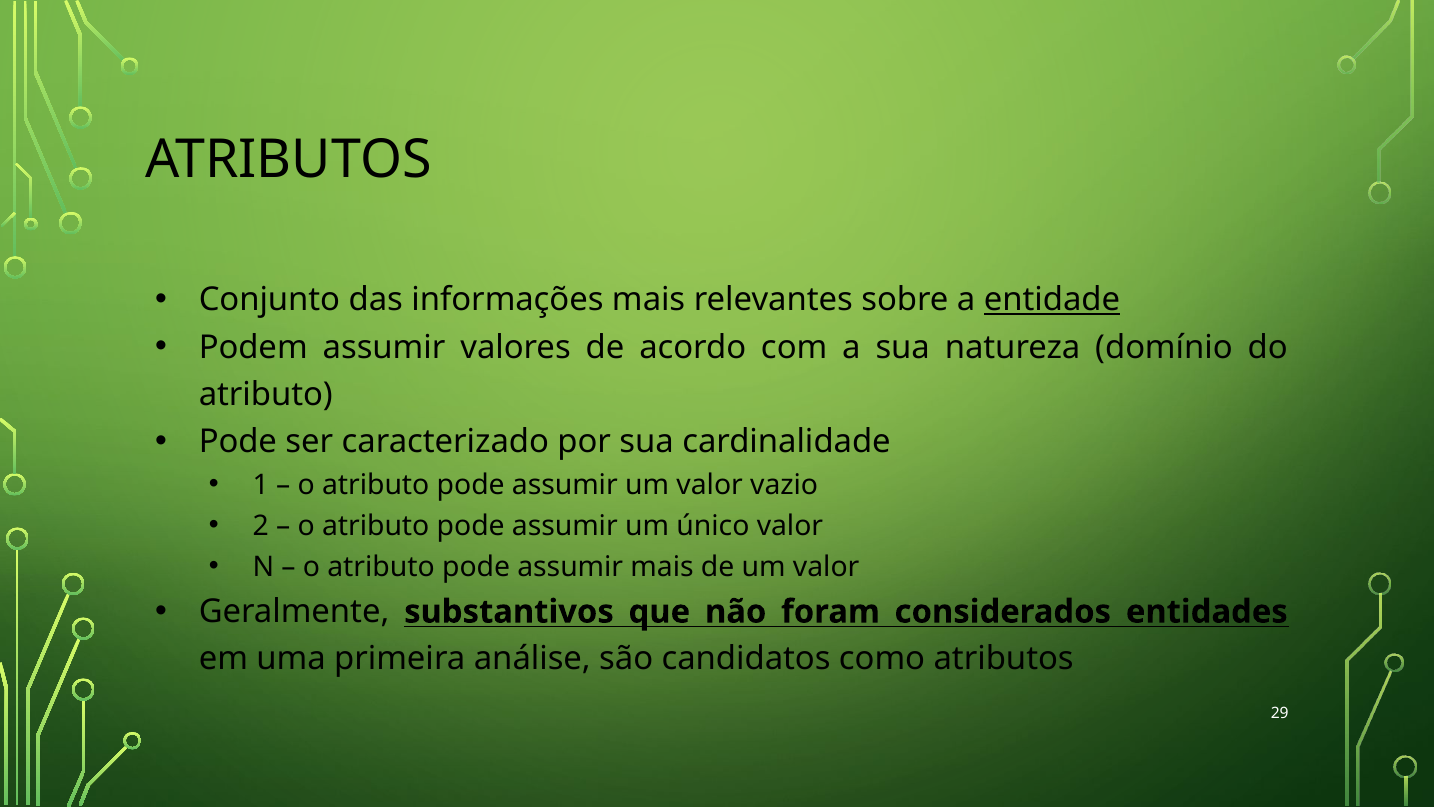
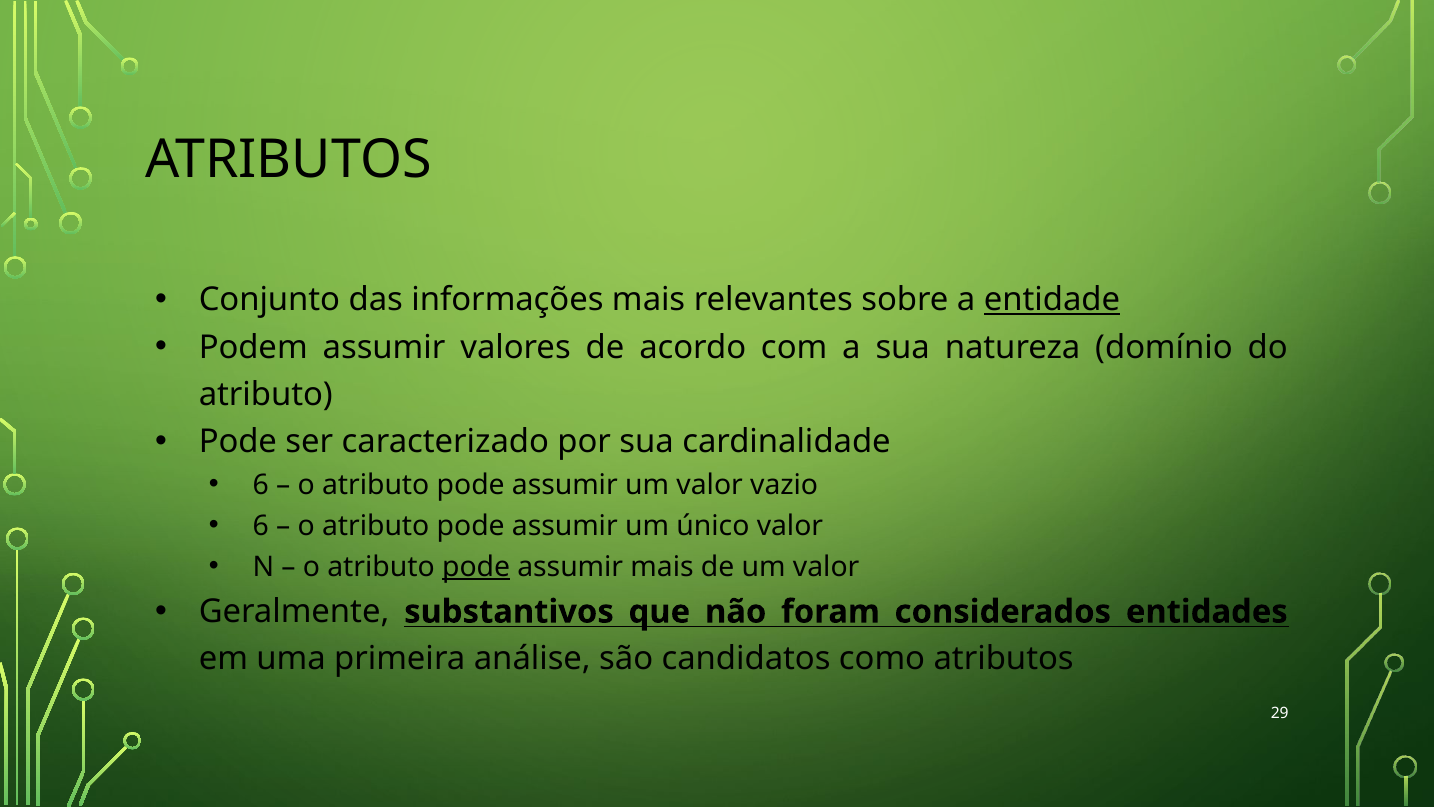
1 at (261, 485): 1 -> 6
2 at (261, 526): 2 -> 6
pode at (476, 567) underline: none -> present
